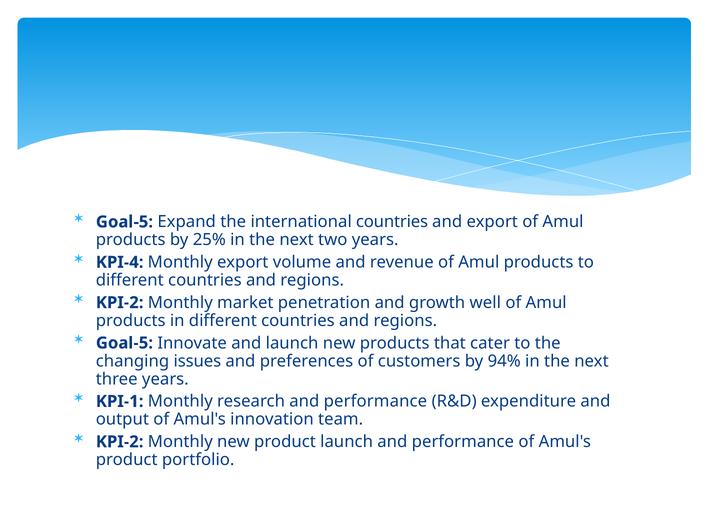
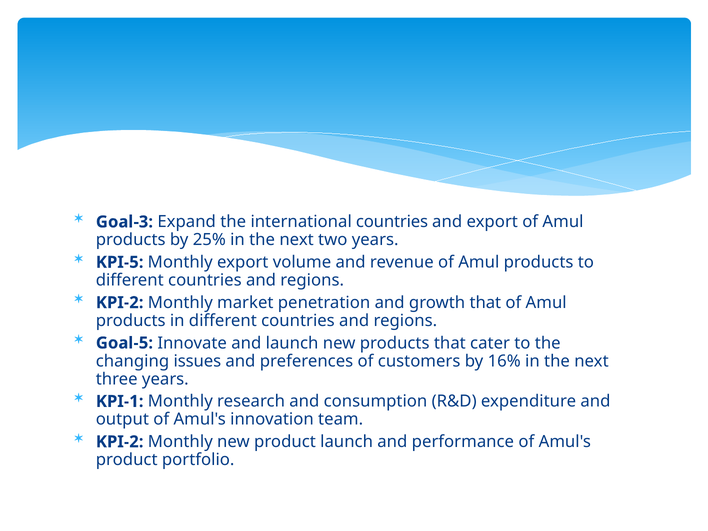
Goal-5 at (124, 222): Goal-5 -> Goal-3
KPI-4: KPI-4 -> KPI-5
growth well: well -> that
94%: 94% -> 16%
research and performance: performance -> consumption
